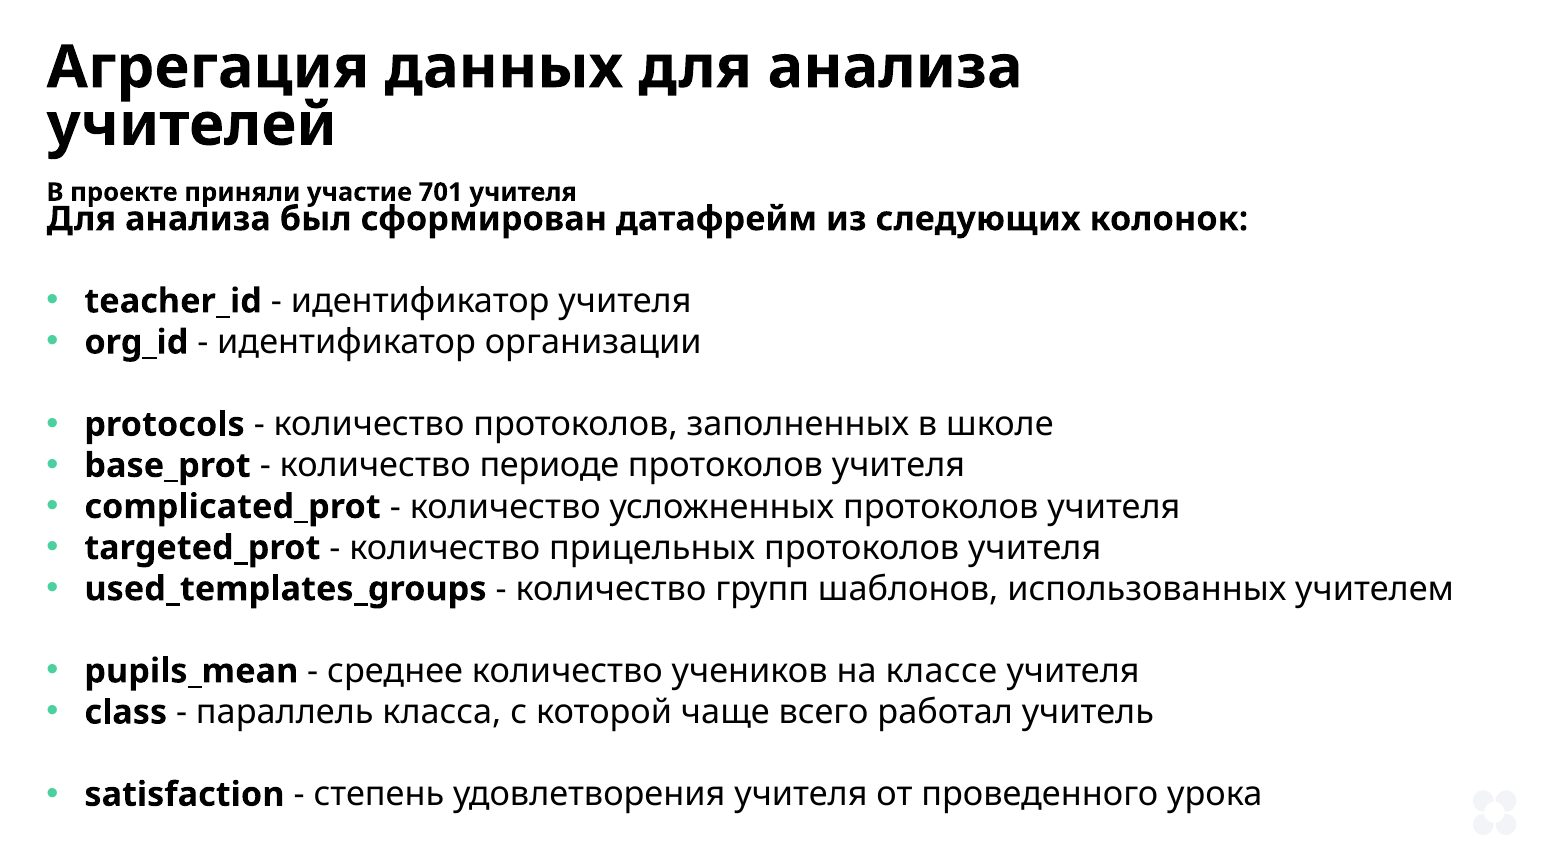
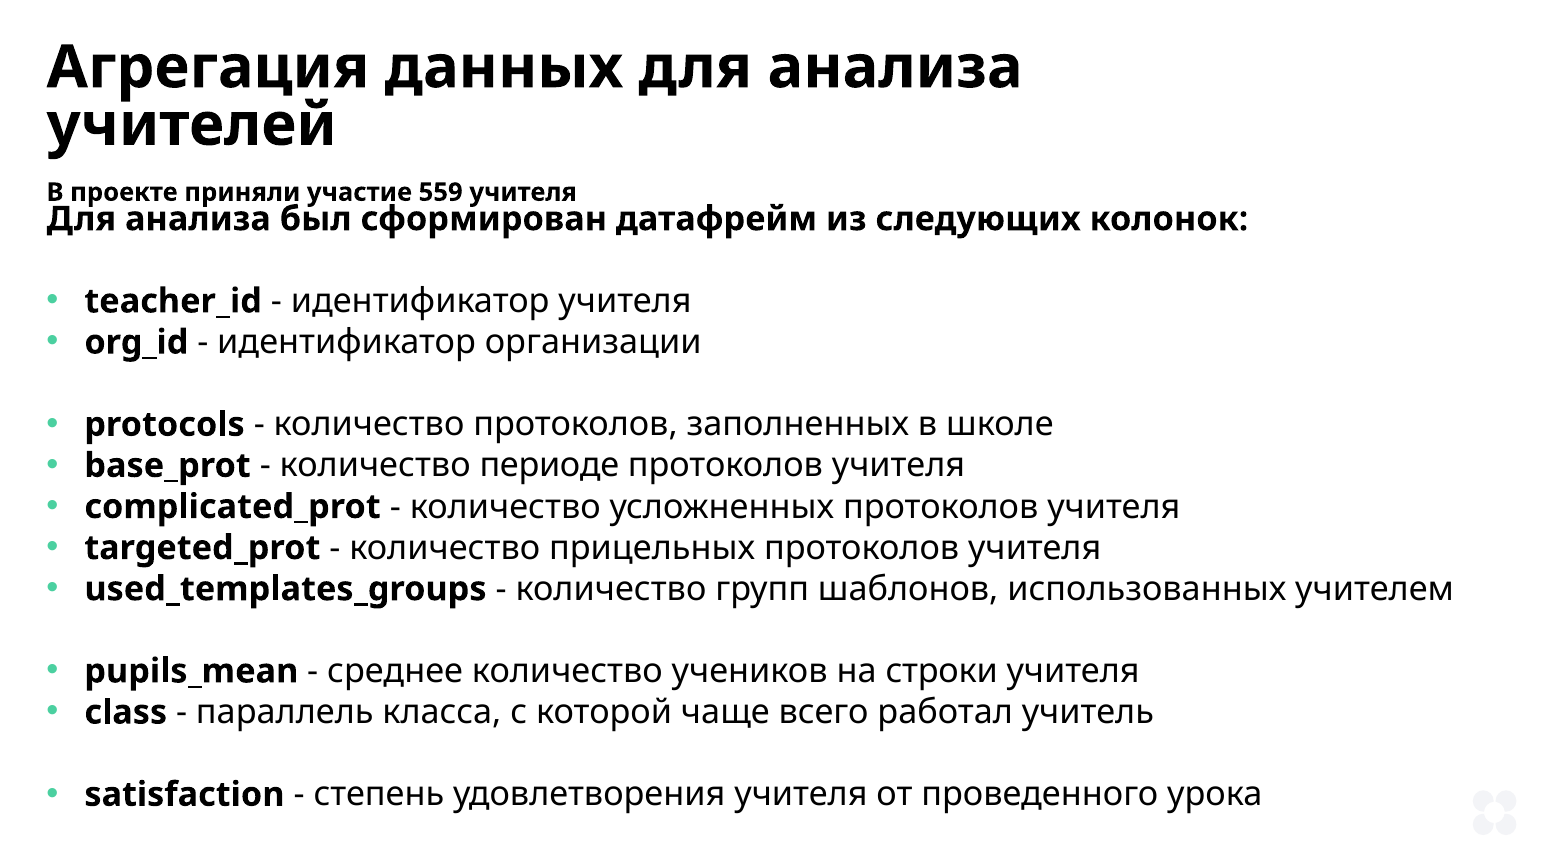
701: 701 -> 559
классе: классе -> строки
